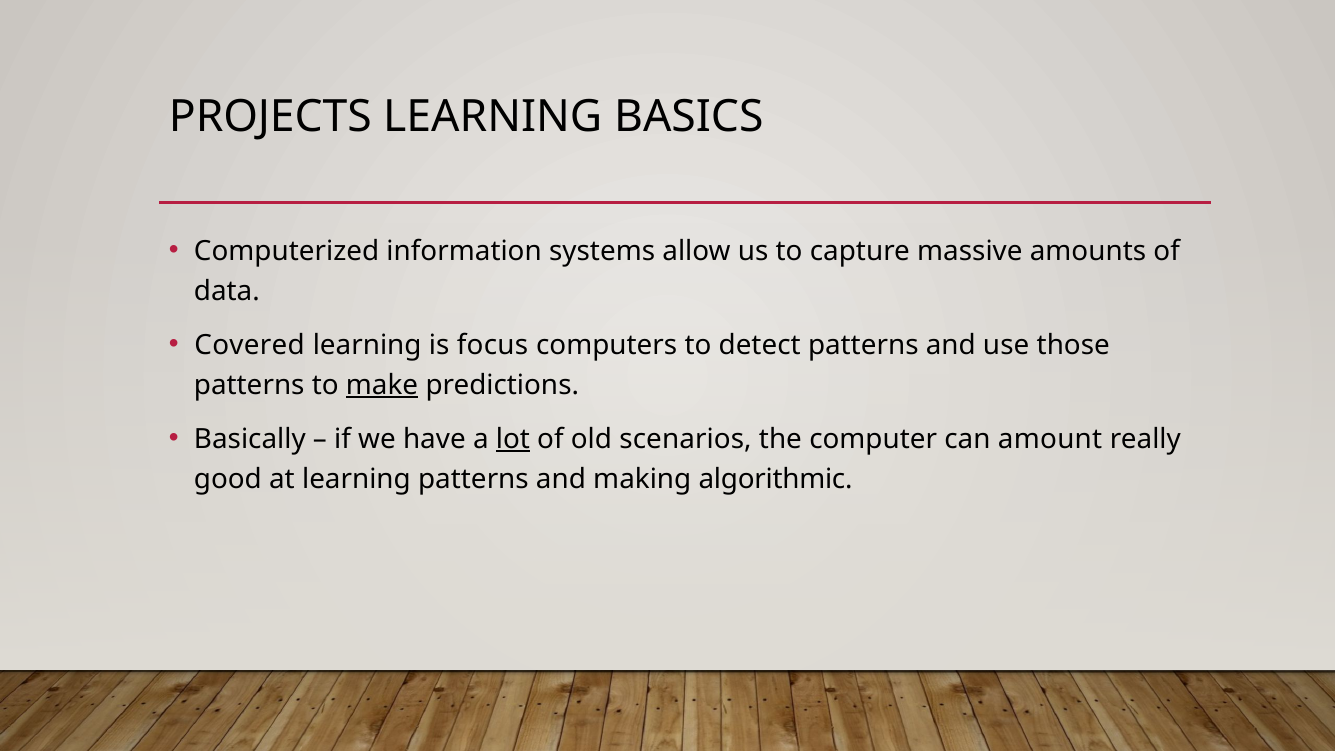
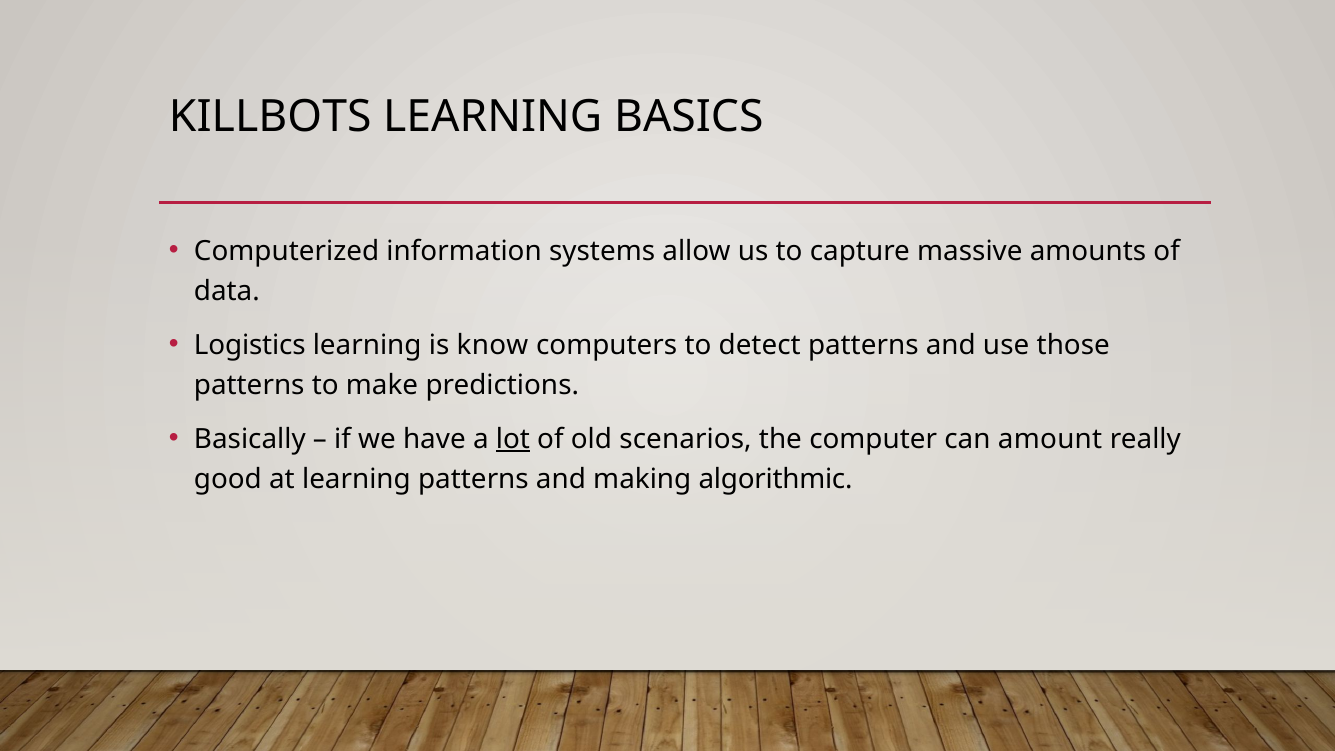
PROJECTS: PROJECTS -> KILLBOTS
Covered: Covered -> Logistics
focus: focus -> know
make underline: present -> none
